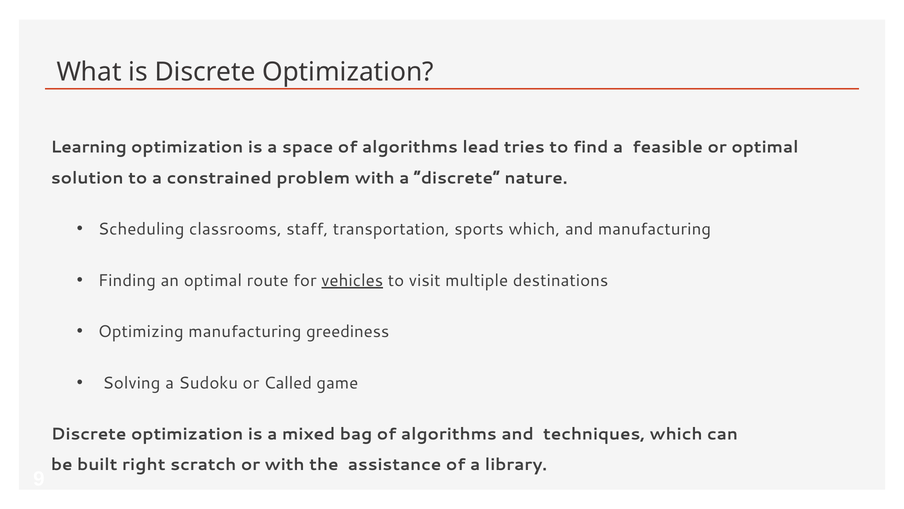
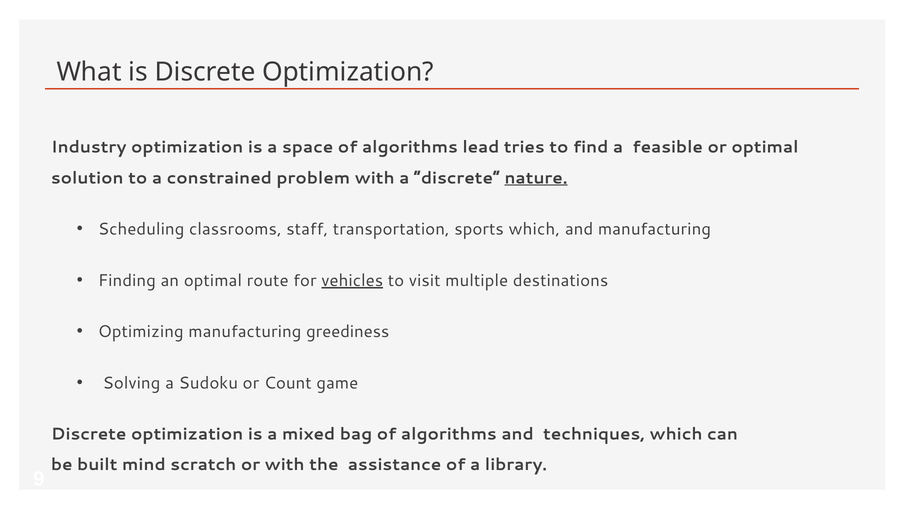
Learning: Learning -> Industry
nature underline: none -> present
Called: Called -> Count
right: right -> mind
